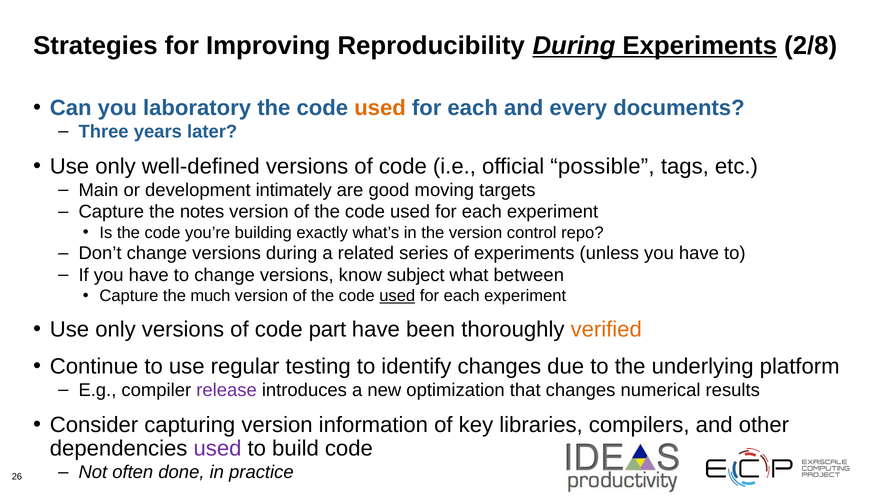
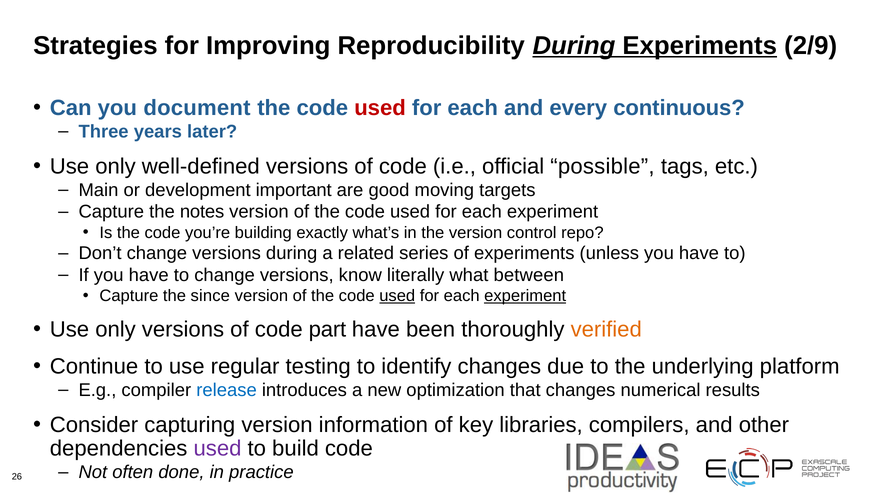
2/8: 2/8 -> 2/9
laboratory: laboratory -> document
used at (380, 108) colour: orange -> red
documents: documents -> continuous
intimately: intimately -> important
subject: subject -> literally
much: much -> since
experiment at (525, 296) underline: none -> present
release colour: purple -> blue
